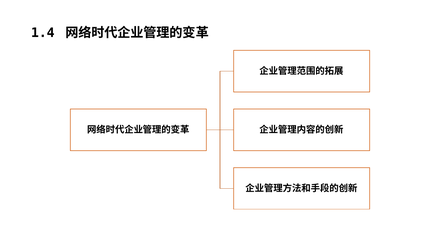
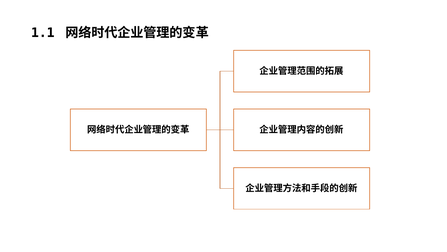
1.4: 1.4 -> 1.1
